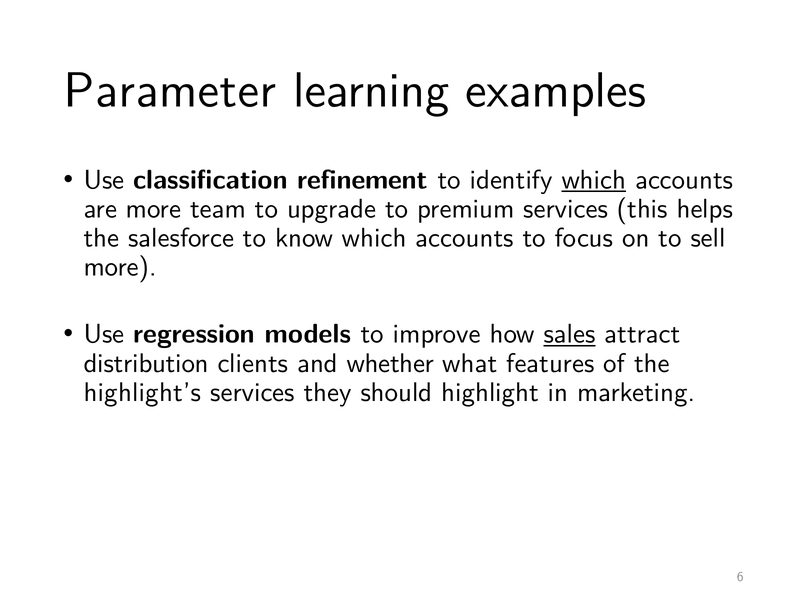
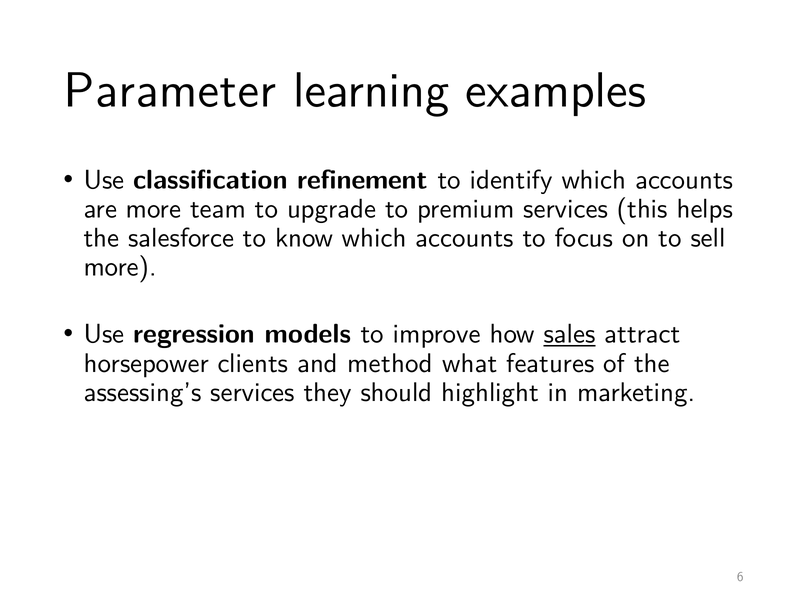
which at (594, 180) underline: present -> none
distribution: distribution -> horsepower
whether: whether -> method
highlight’s: highlight’s -> assessing’s
